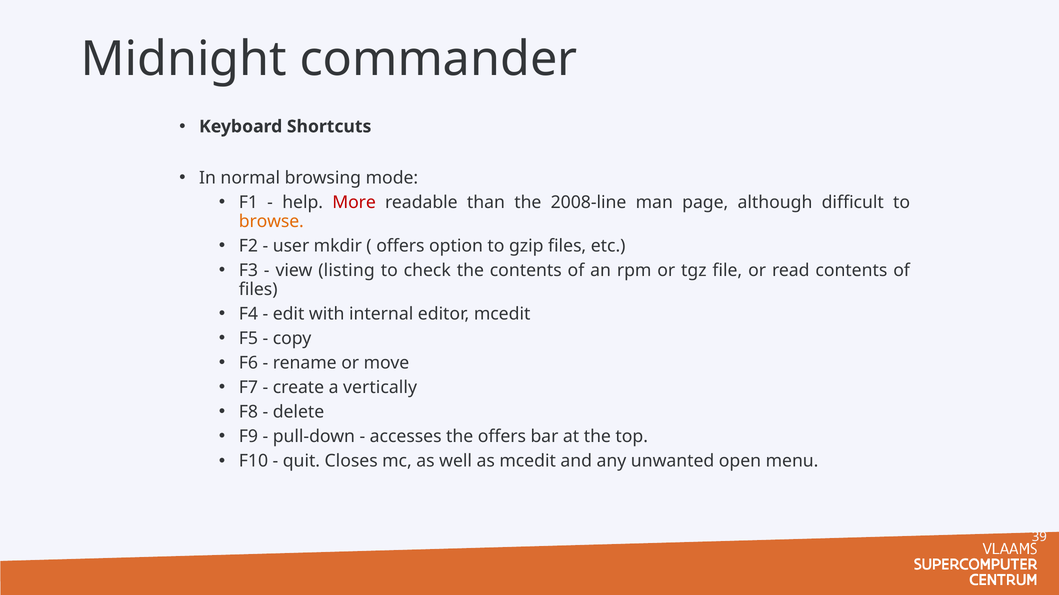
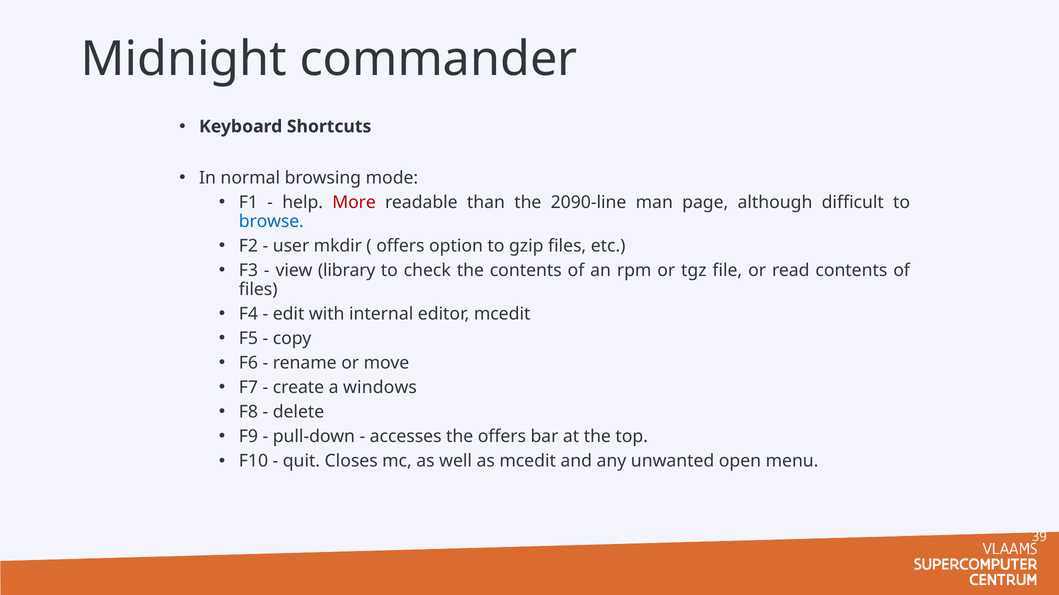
2008-line: 2008-line -> 2090-line
browse colour: orange -> blue
listing: listing -> library
vertically: vertically -> windows
